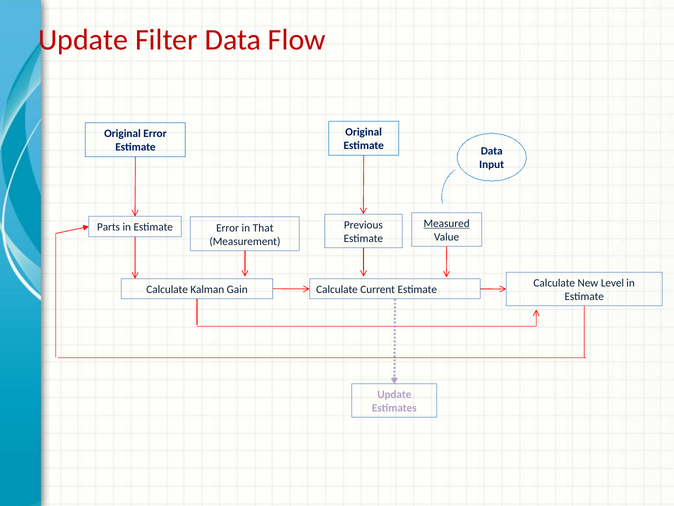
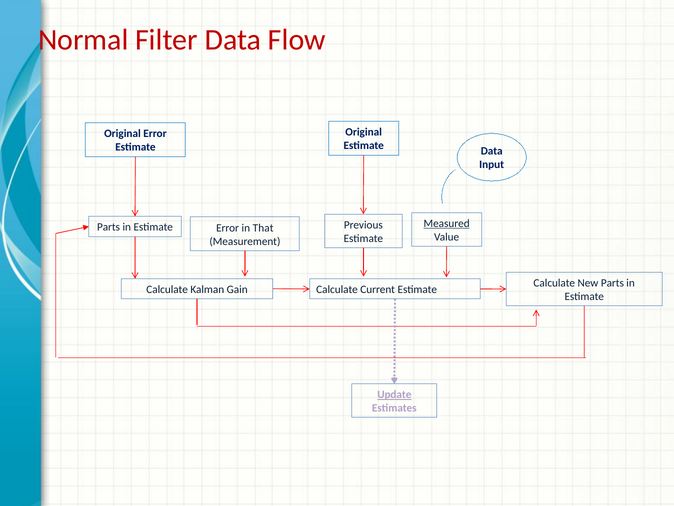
Update at (83, 40): Update -> Normal
New Level: Level -> Parts
Update at (394, 394) underline: none -> present
